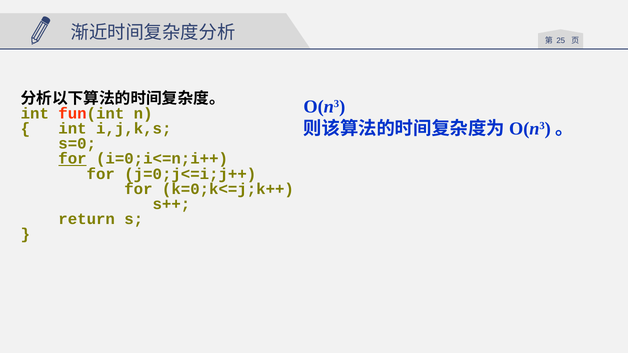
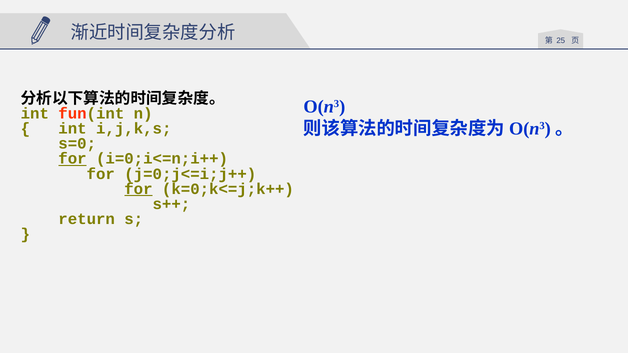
for at (138, 189) underline: none -> present
